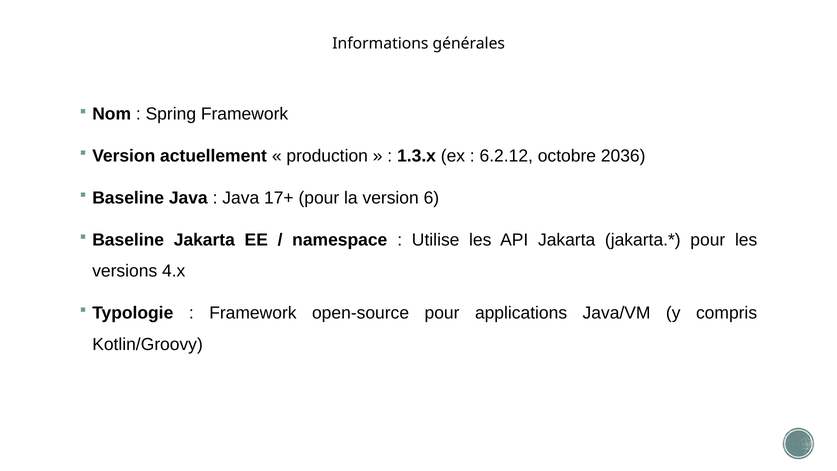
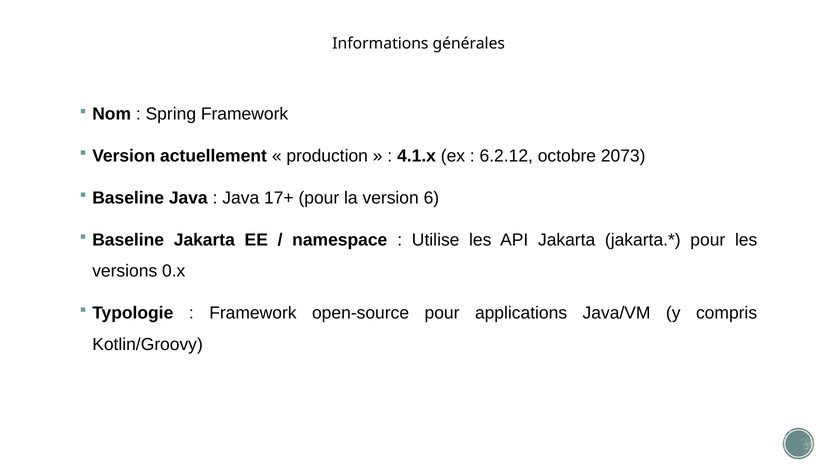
1.3.x: 1.3.x -> 4.1.x
2036: 2036 -> 2073
4.x: 4.x -> 0.x
